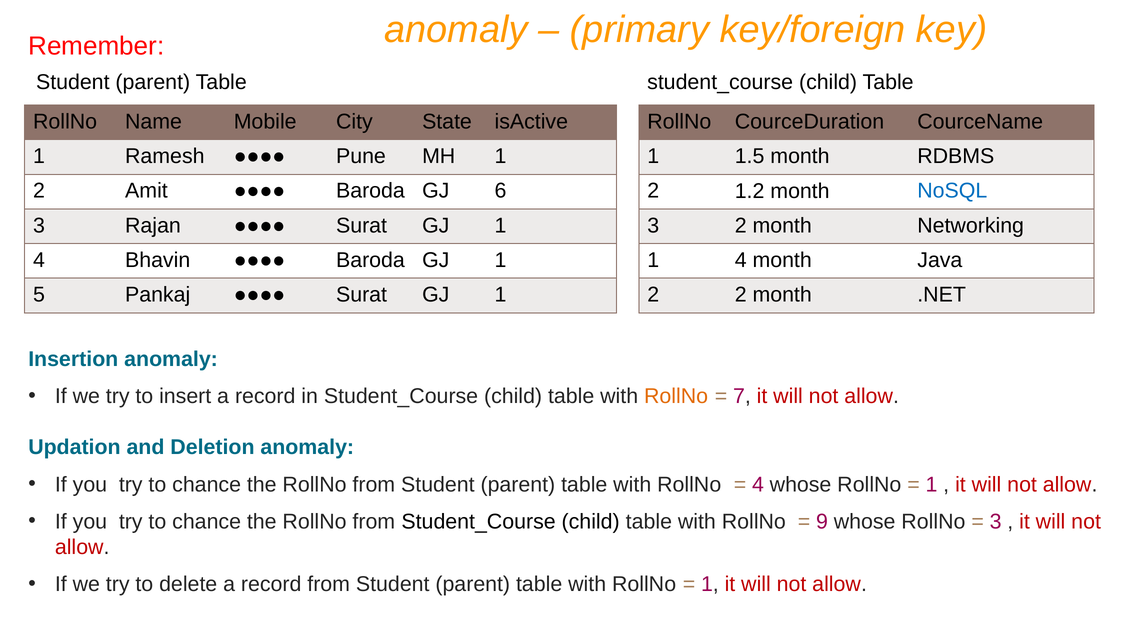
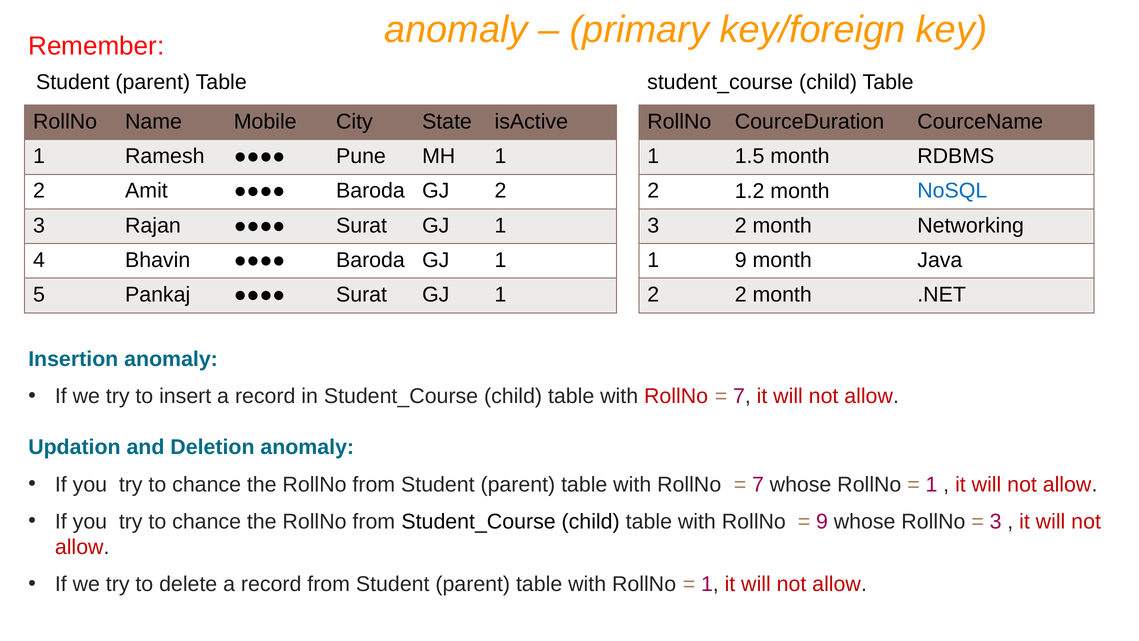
GJ 6: 6 -> 2
4 at (741, 260): 4 -> 9
RollNo at (676, 396) colour: orange -> red
4 at (758, 484): 4 -> 7
